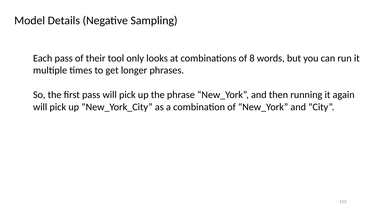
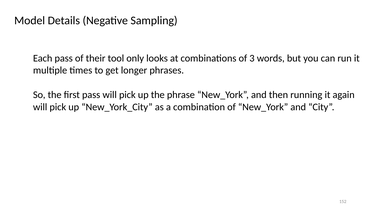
8: 8 -> 3
